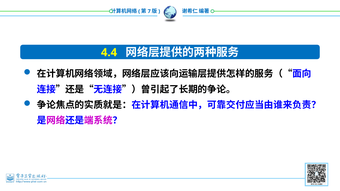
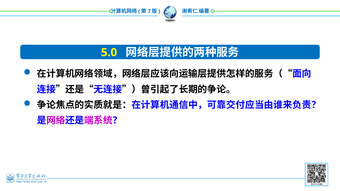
4.4: 4.4 -> 5.0
